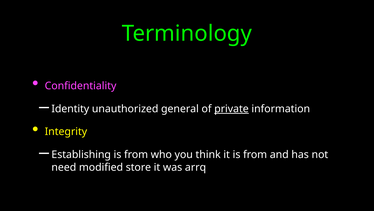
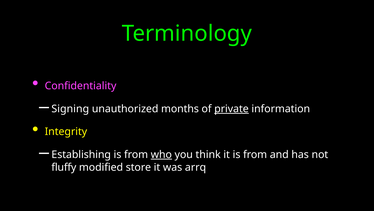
Identity: Identity -> Signing
general: general -> months
who underline: none -> present
need: need -> fluffy
